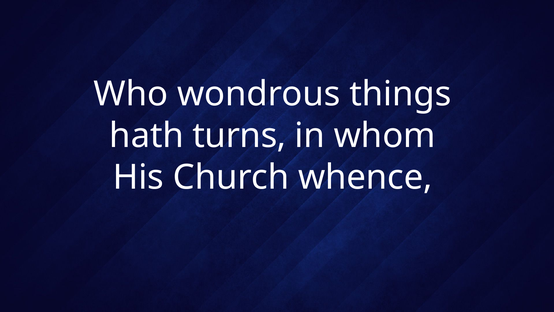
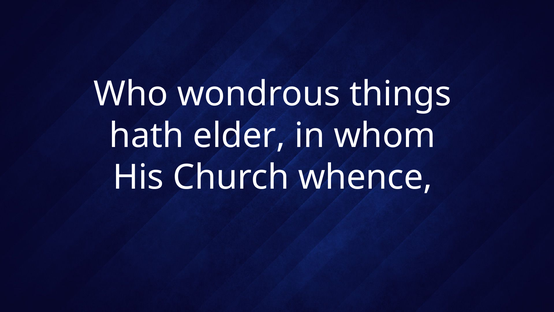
turns: turns -> elder
